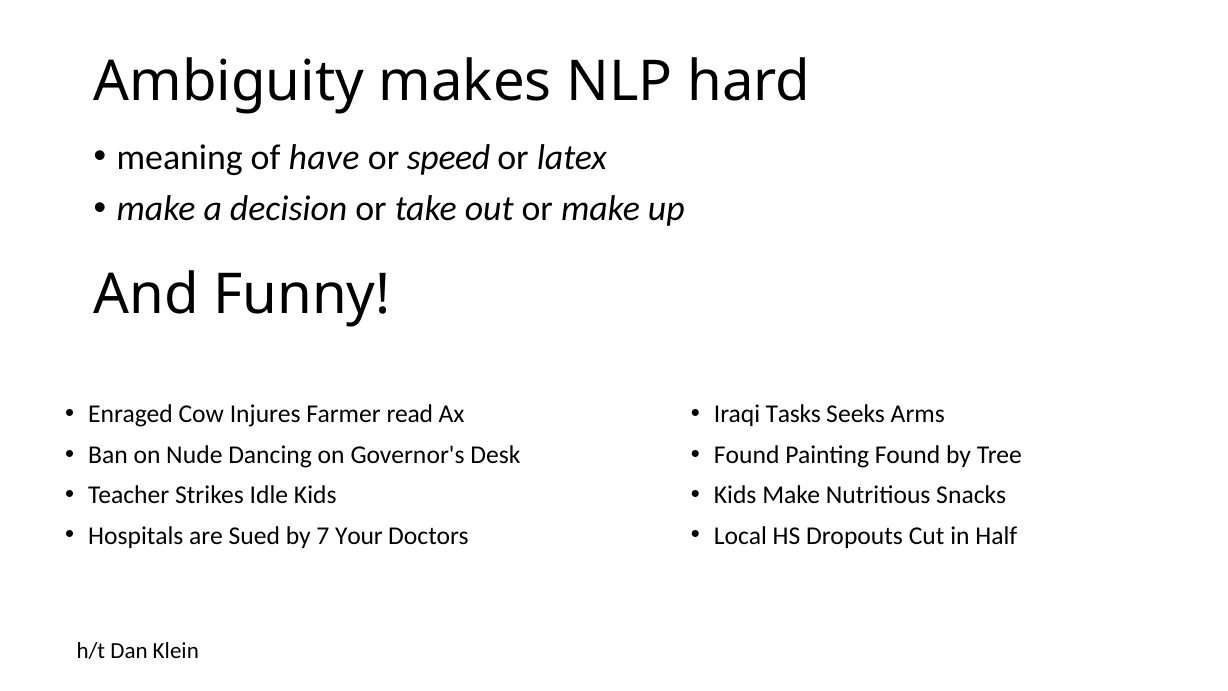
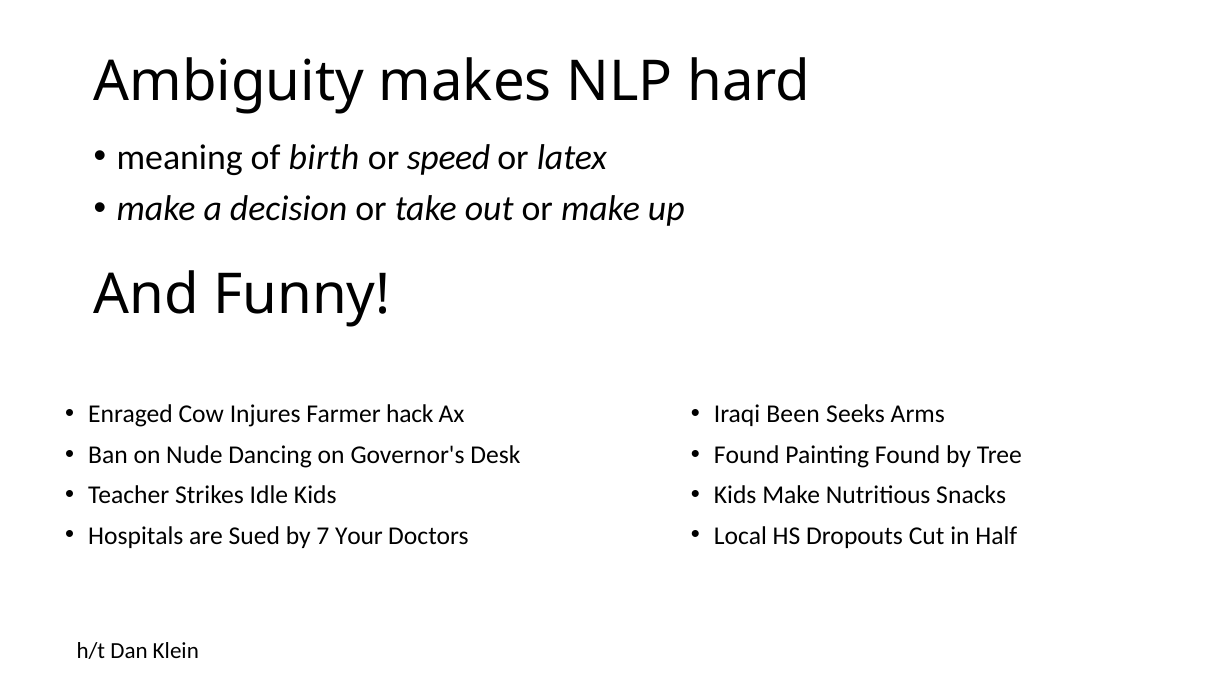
have: have -> birth
read: read -> hack
Tasks: Tasks -> Been
